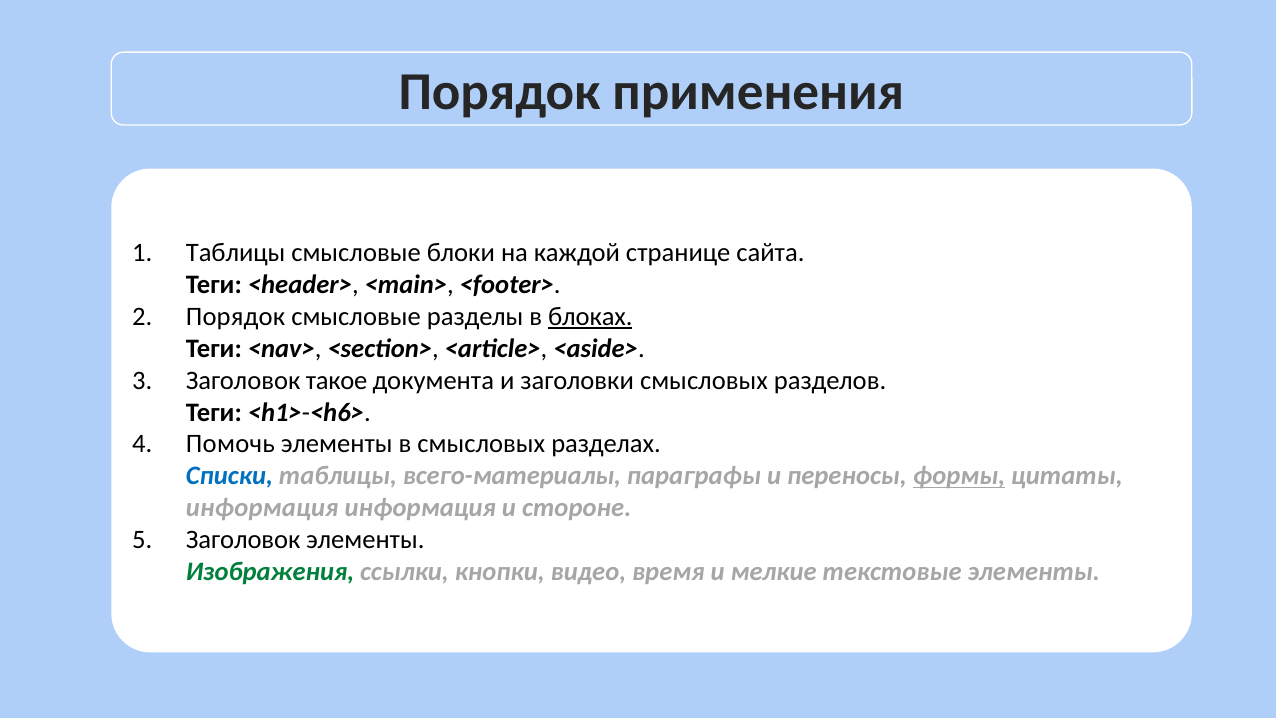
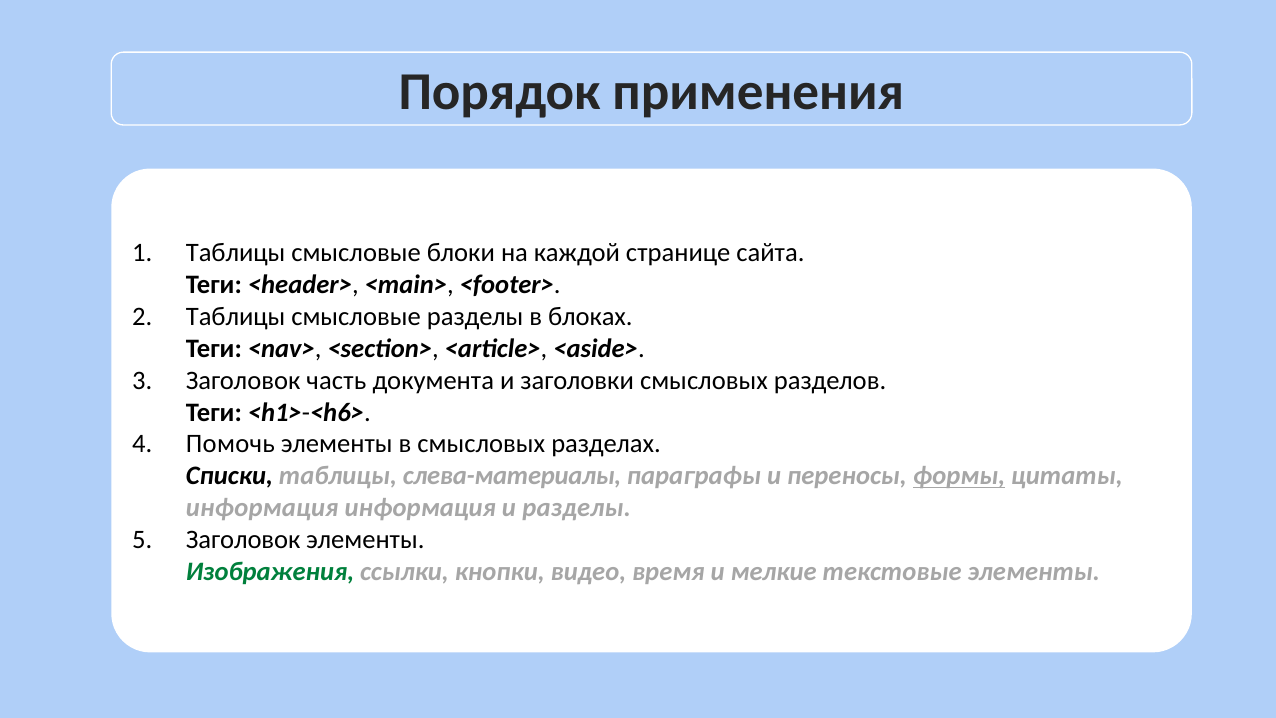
Порядок at (236, 316): Порядок -> Таблицы
блоках underline: present -> none
такое: такое -> часть
Списки colour: blue -> black
всего-материалы: всего-материалы -> слева-материалы
и стороне: стороне -> разделы
